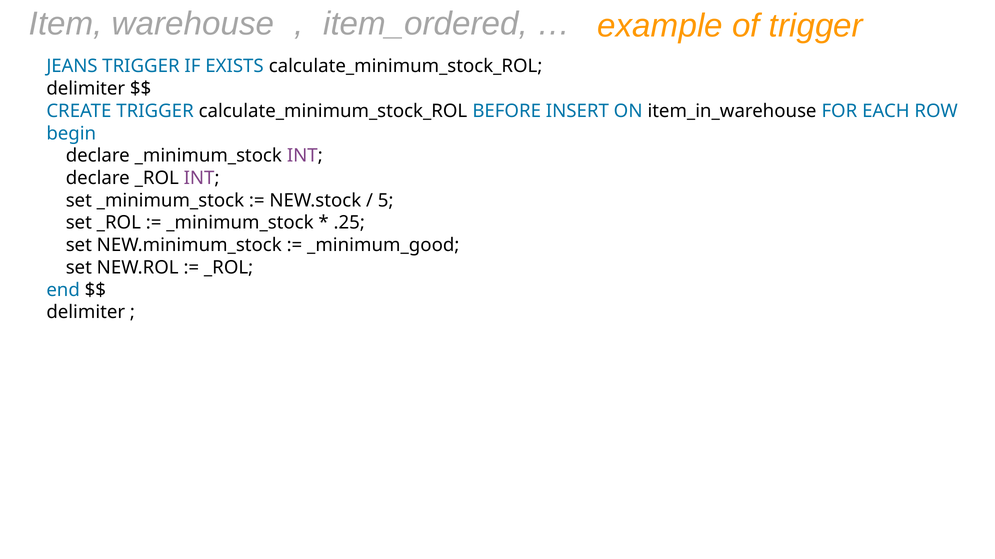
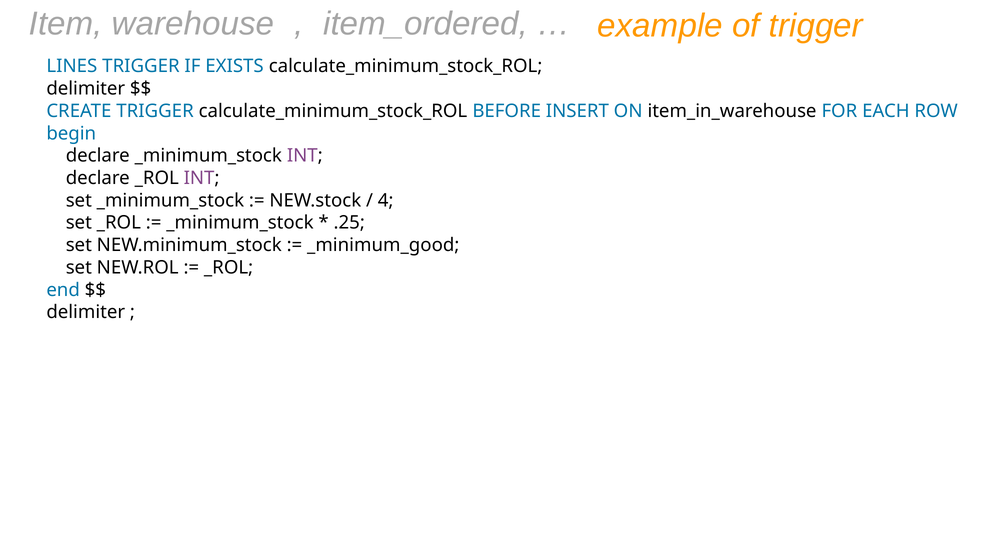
JEANS: JEANS -> LINES
5: 5 -> 4
